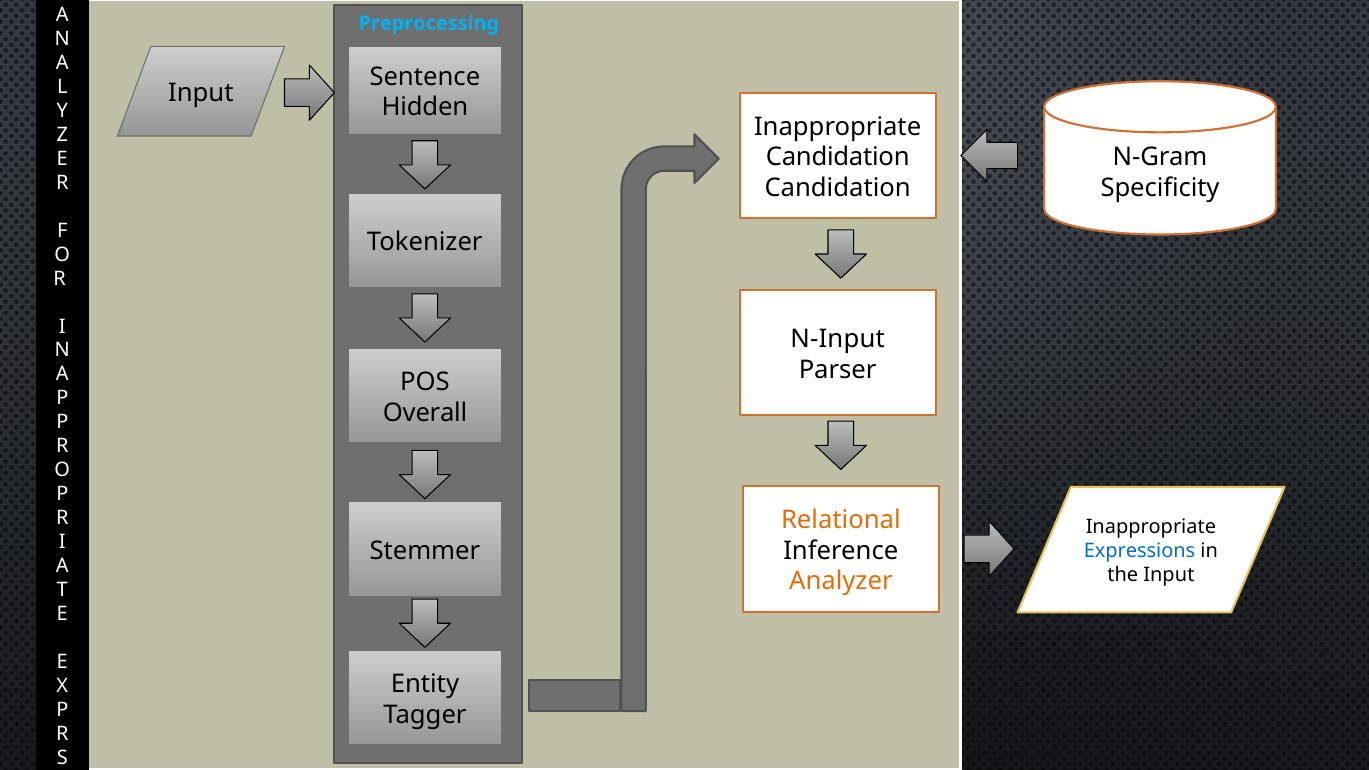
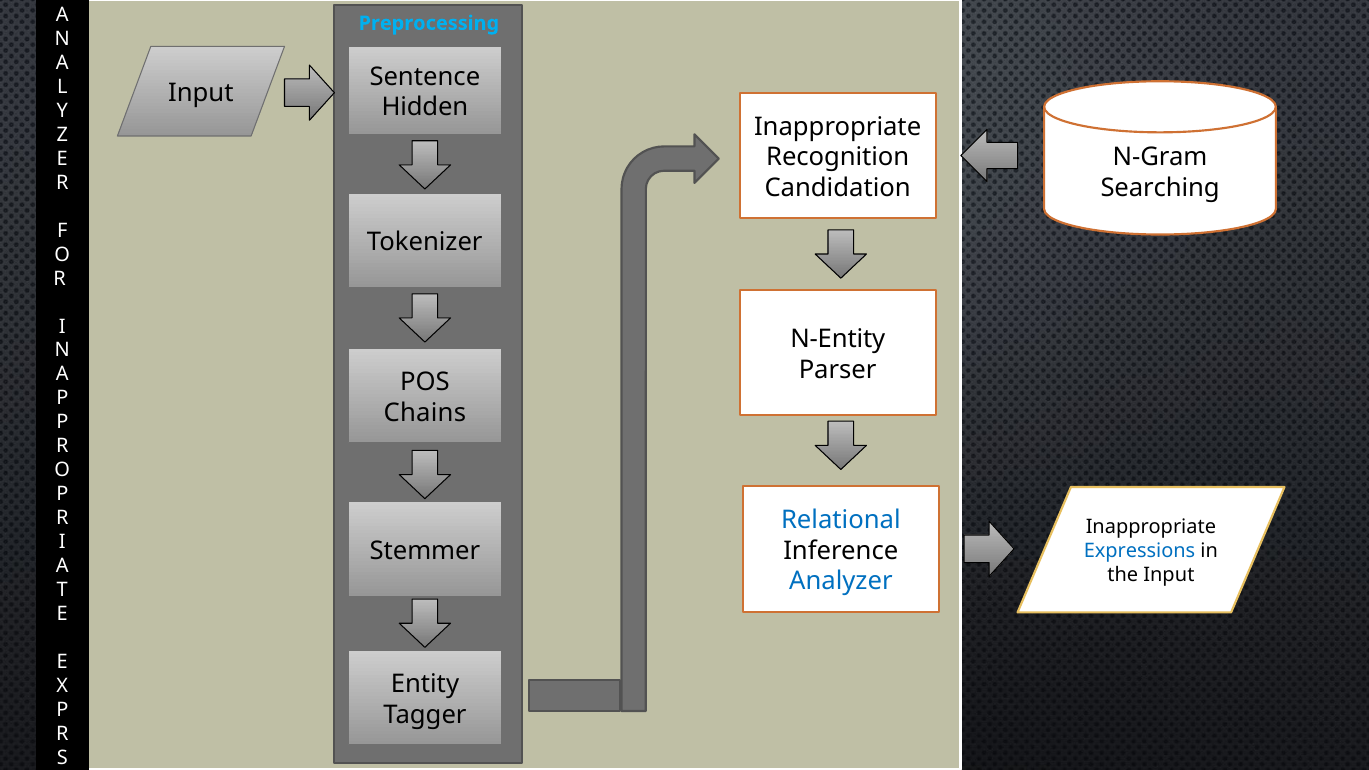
Candidation at (838, 157): Candidation -> Recognition
Specificity: Specificity -> Searching
N-Input: N-Input -> N-Entity
Overall: Overall -> Chains
Relational colour: orange -> blue
Analyzer colour: orange -> blue
